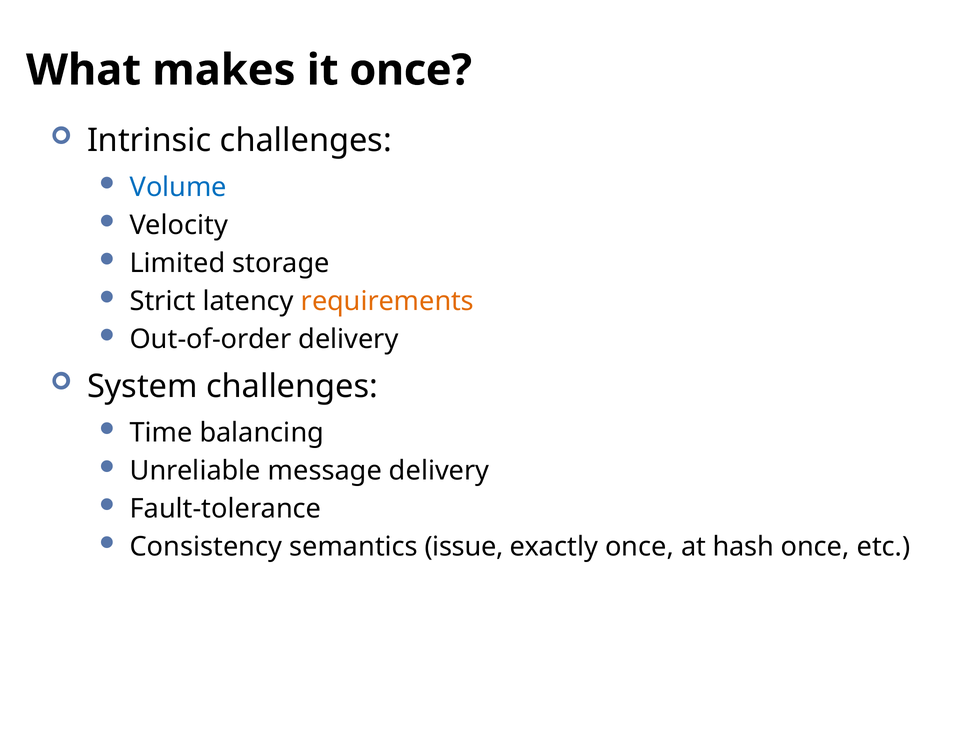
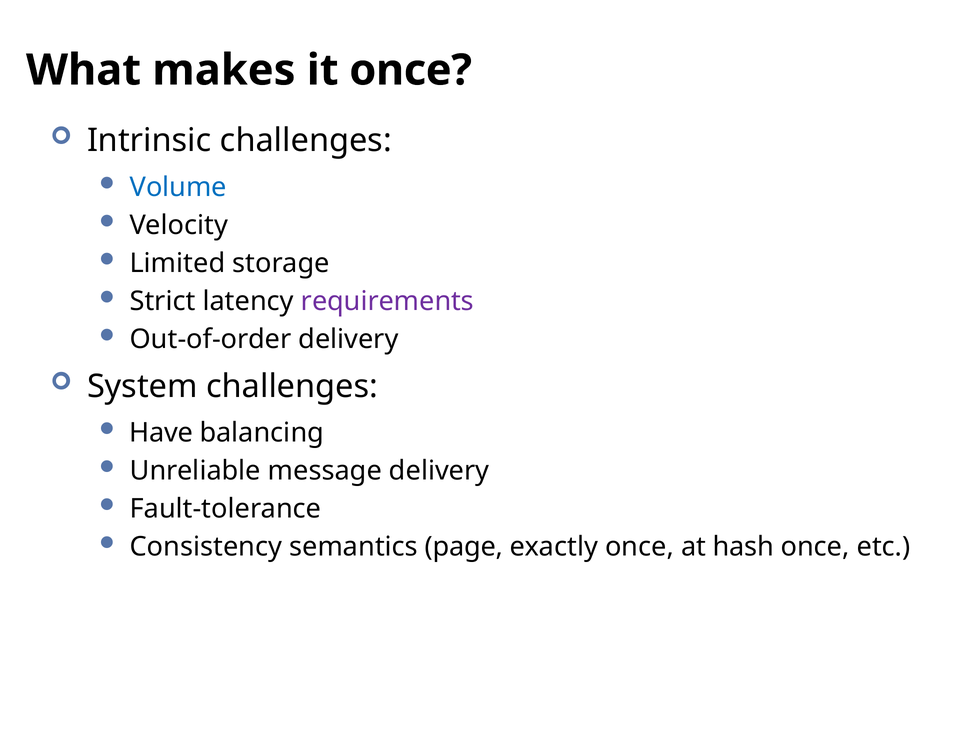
requirements colour: orange -> purple
Time: Time -> Have
issue: issue -> page
